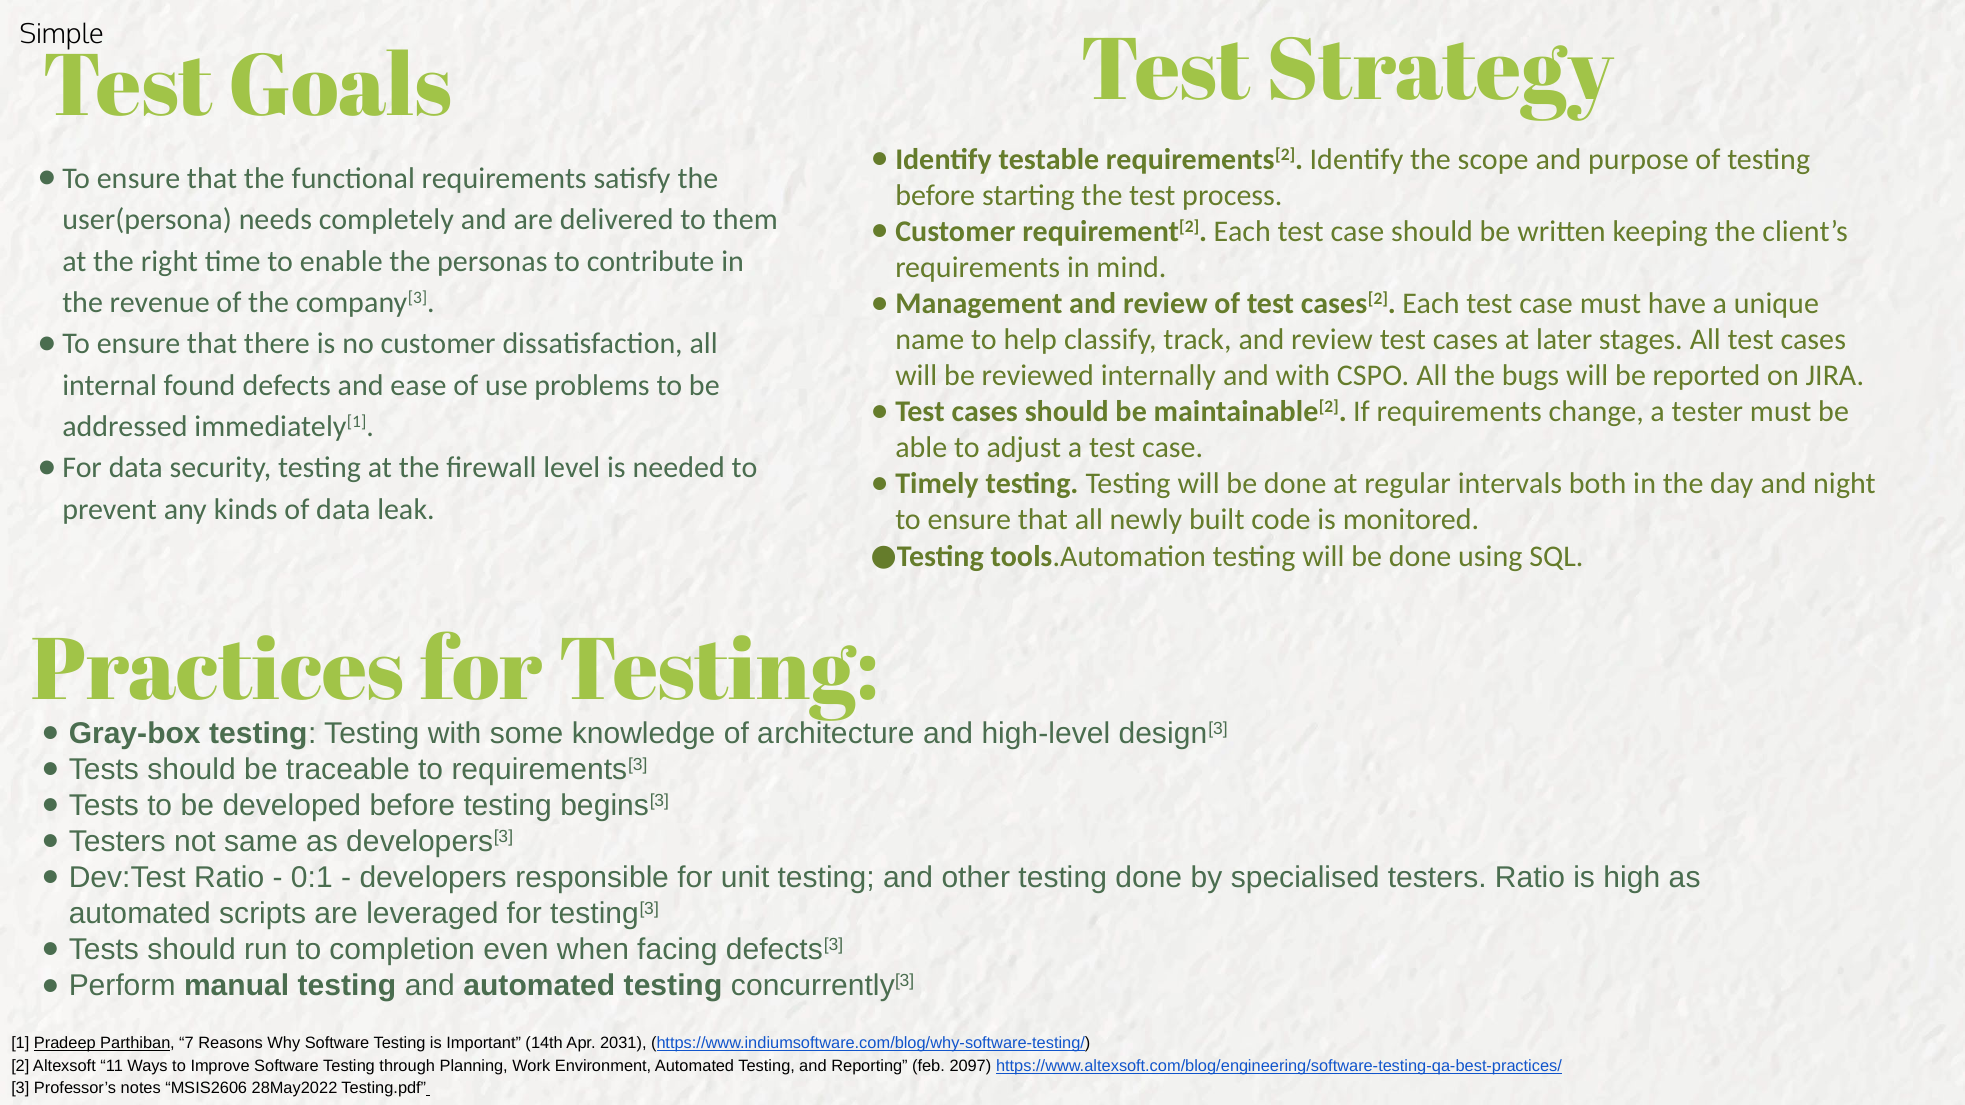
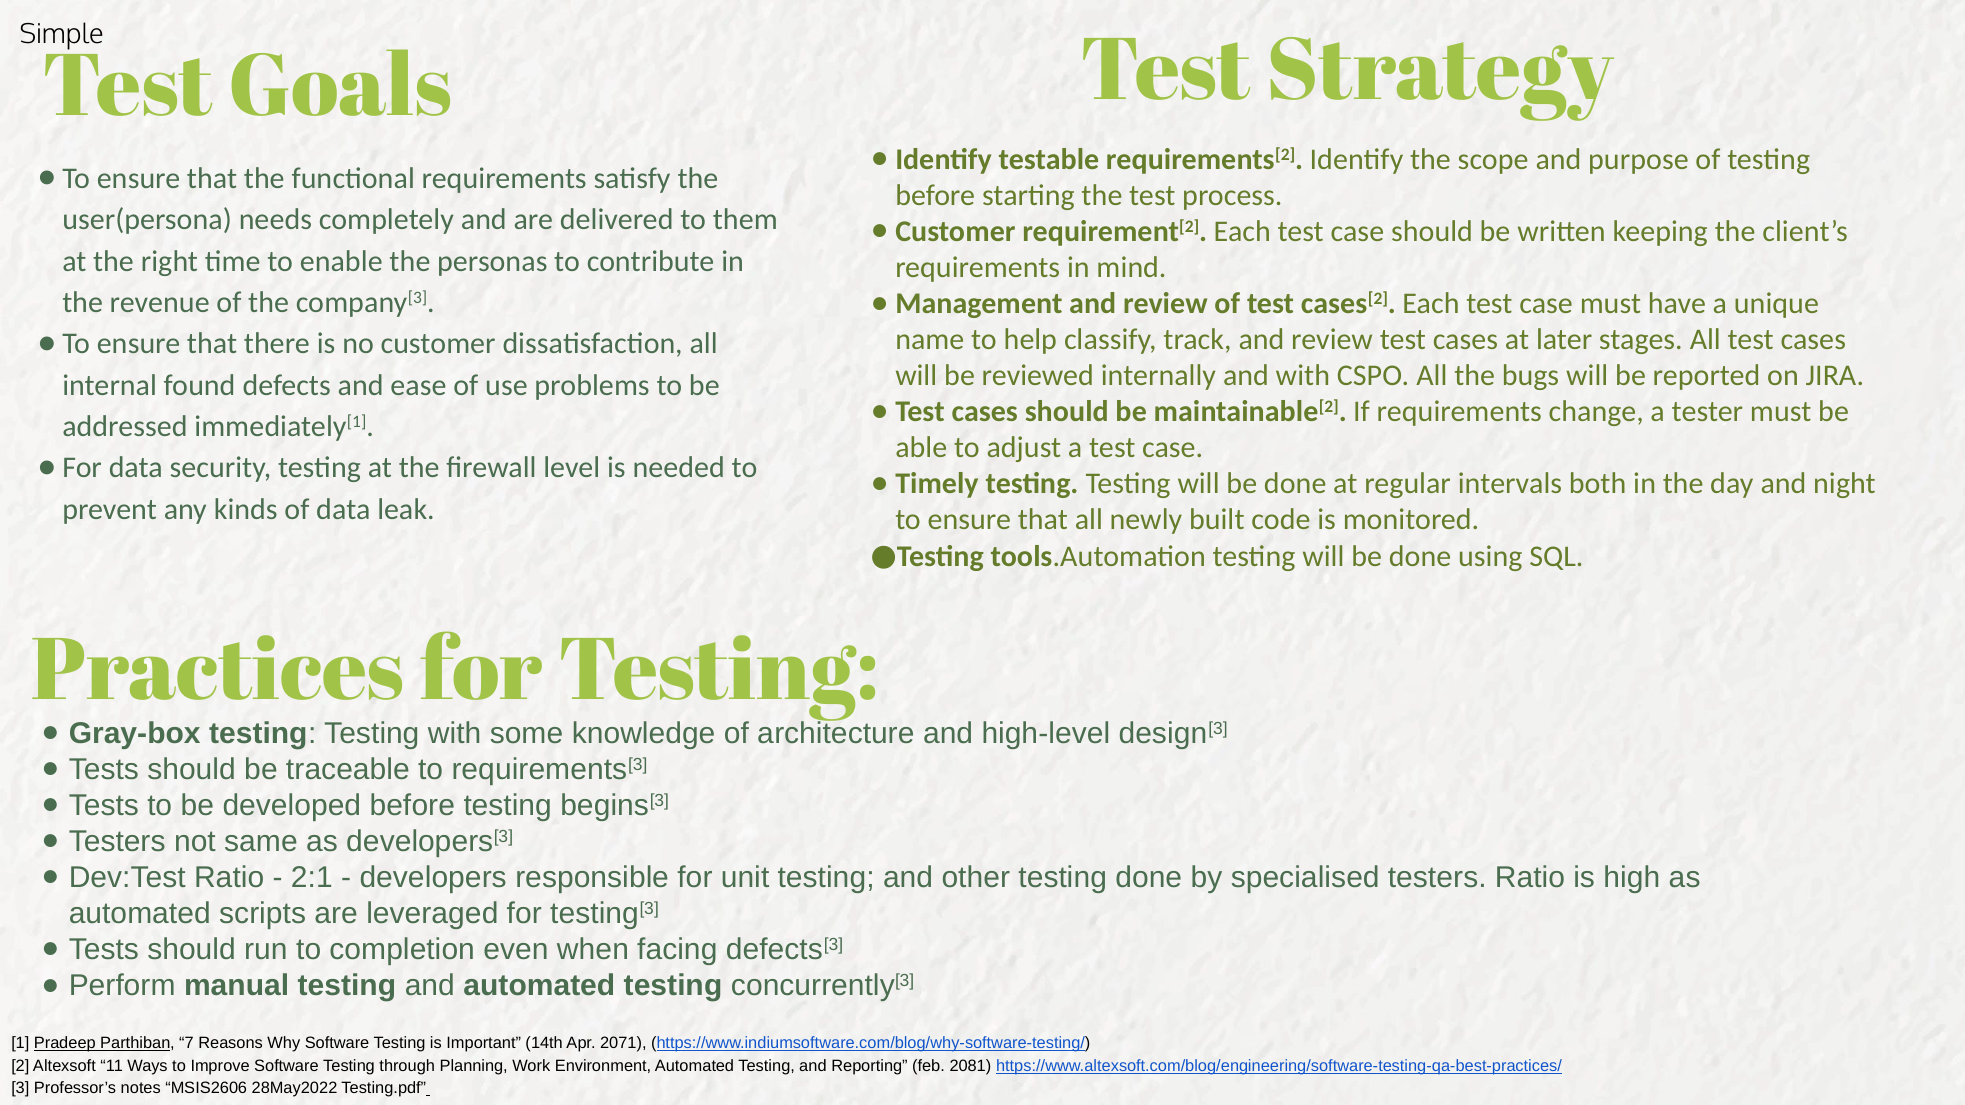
0:1: 0:1 -> 2:1
2031: 2031 -> 2071
2097: 2097 -> 2081
